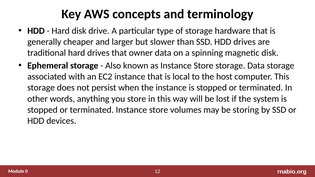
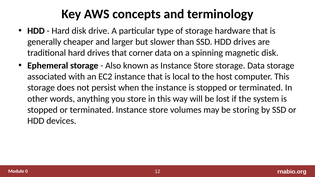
owner: owner -> corner
